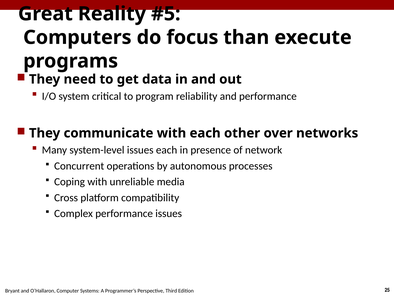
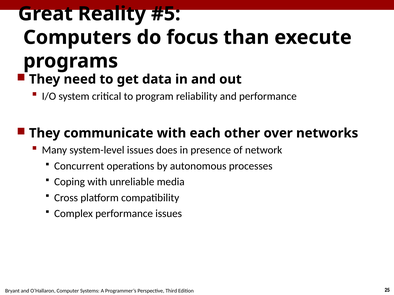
issues each: each -> does
